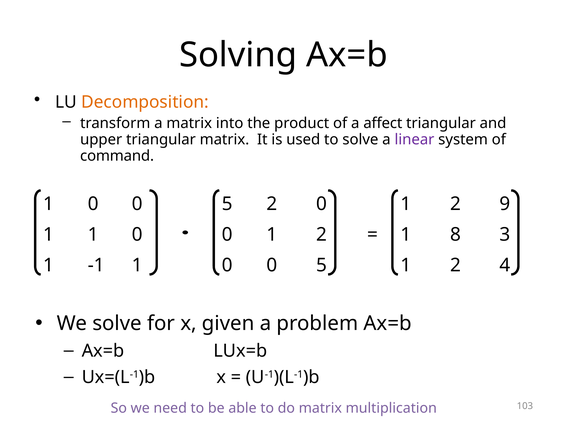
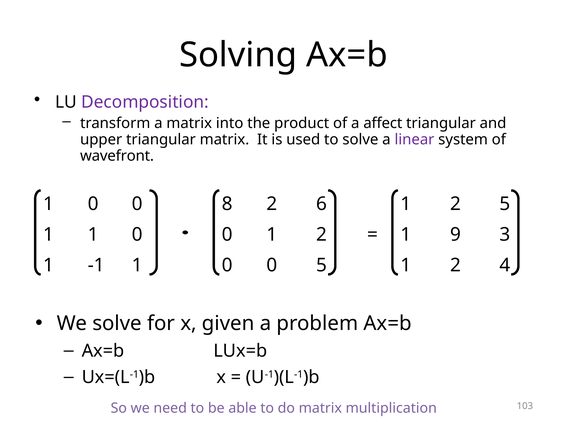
Decomposition colour: orange -> purple
command: command -> wavefront
5 at (227, 204): 5 -> 8
2 0: 0 -> 6
2 9: 9 -> 5
8: 8 -> 9
